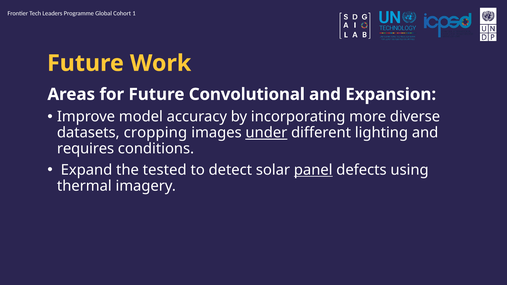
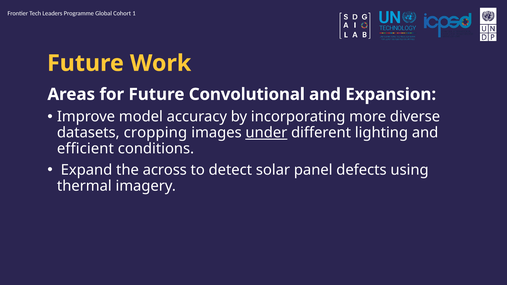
requires: requires -> efficient
tested: tested -> across
panel underline: present -> none
